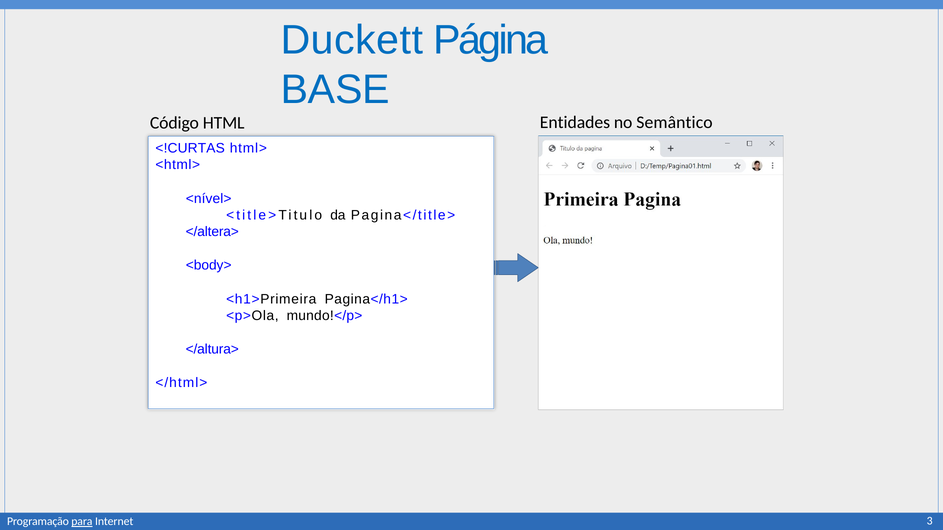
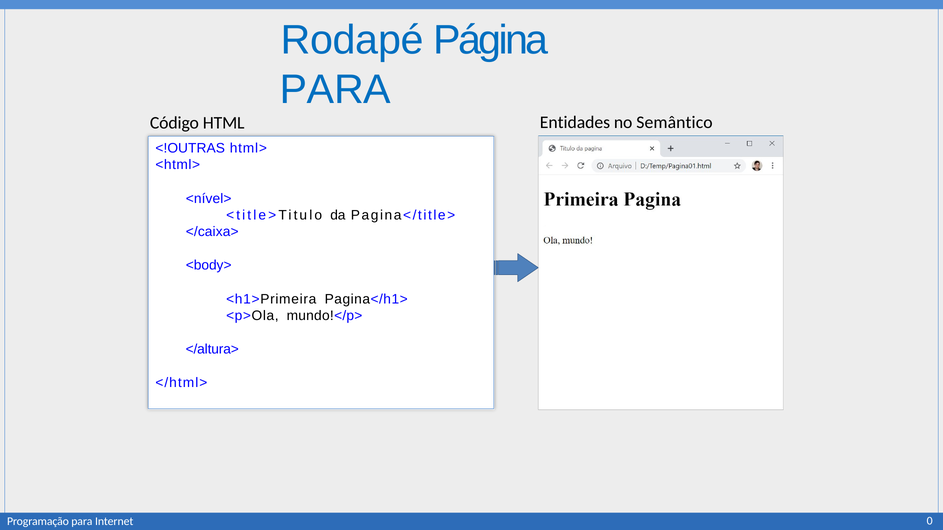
Duckett: Duckett -> Rodapé
BASE at (335, 90): BASE -> PARA
<!CURTAS: <!CURTAS -> <!OUTRAS
</altera>: </altera> -> </caixa>
para at (82, 522) underline: present -> none
3: 3 -> 0
